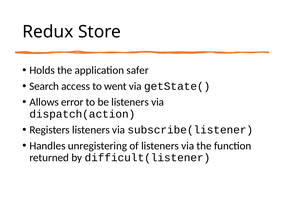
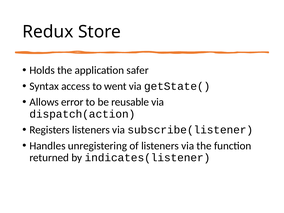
Search: Search -> Syntax
be listeners: listeners -> reusable
difficult(listener: difficult(listener -> indicates(listener
